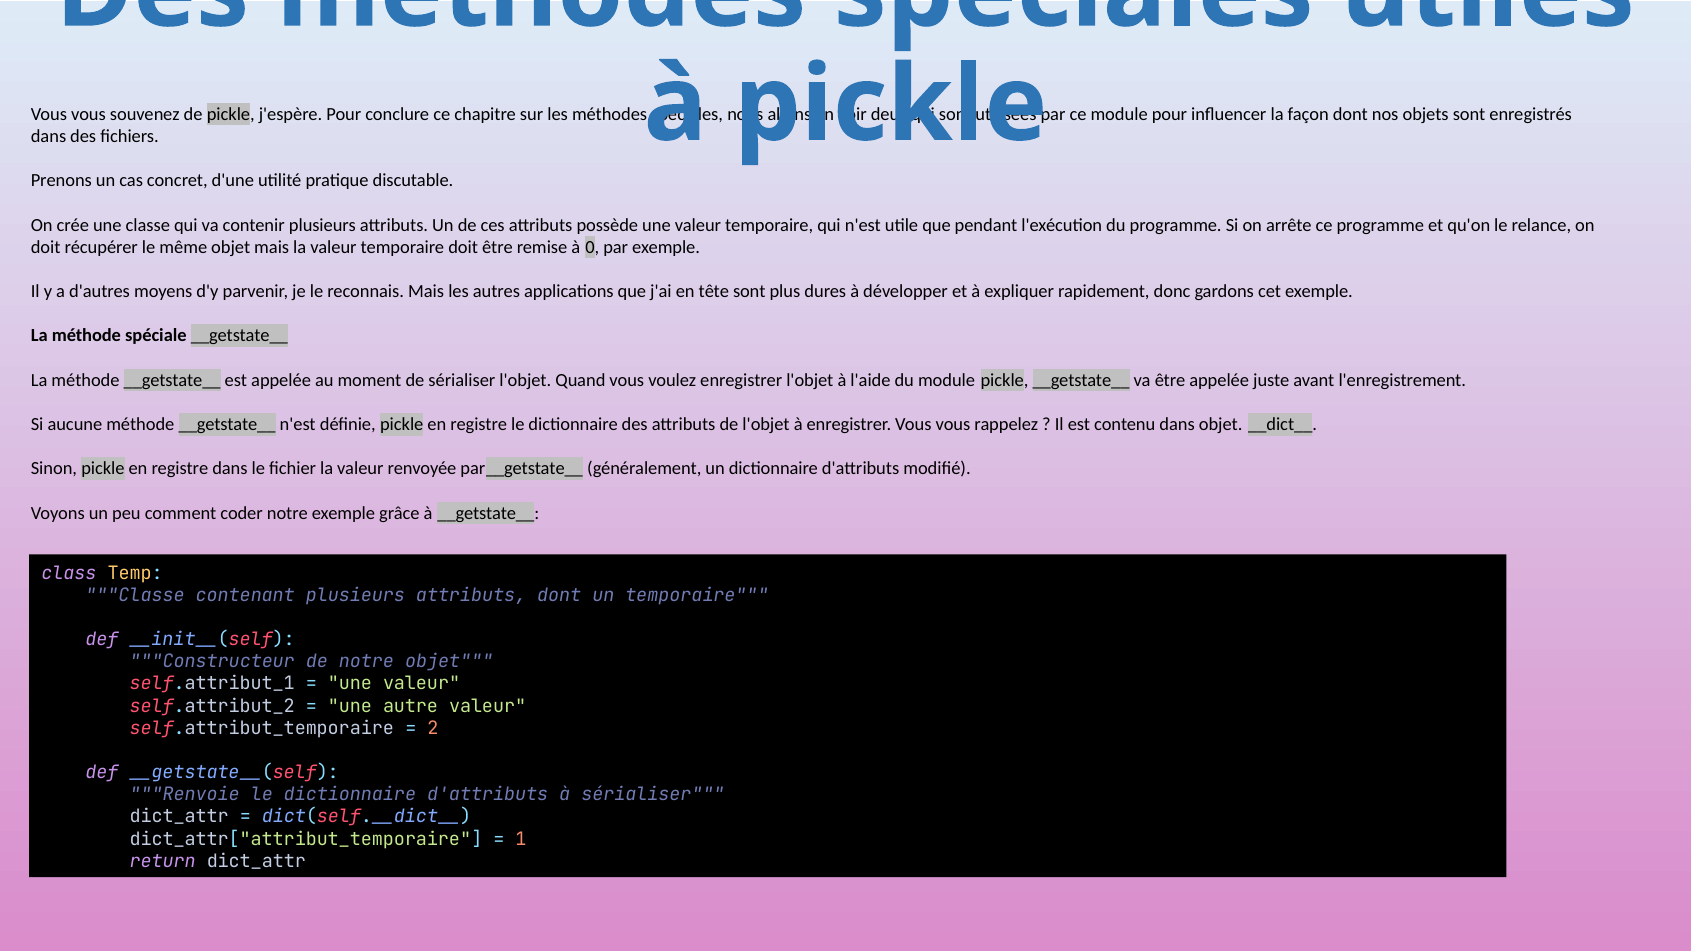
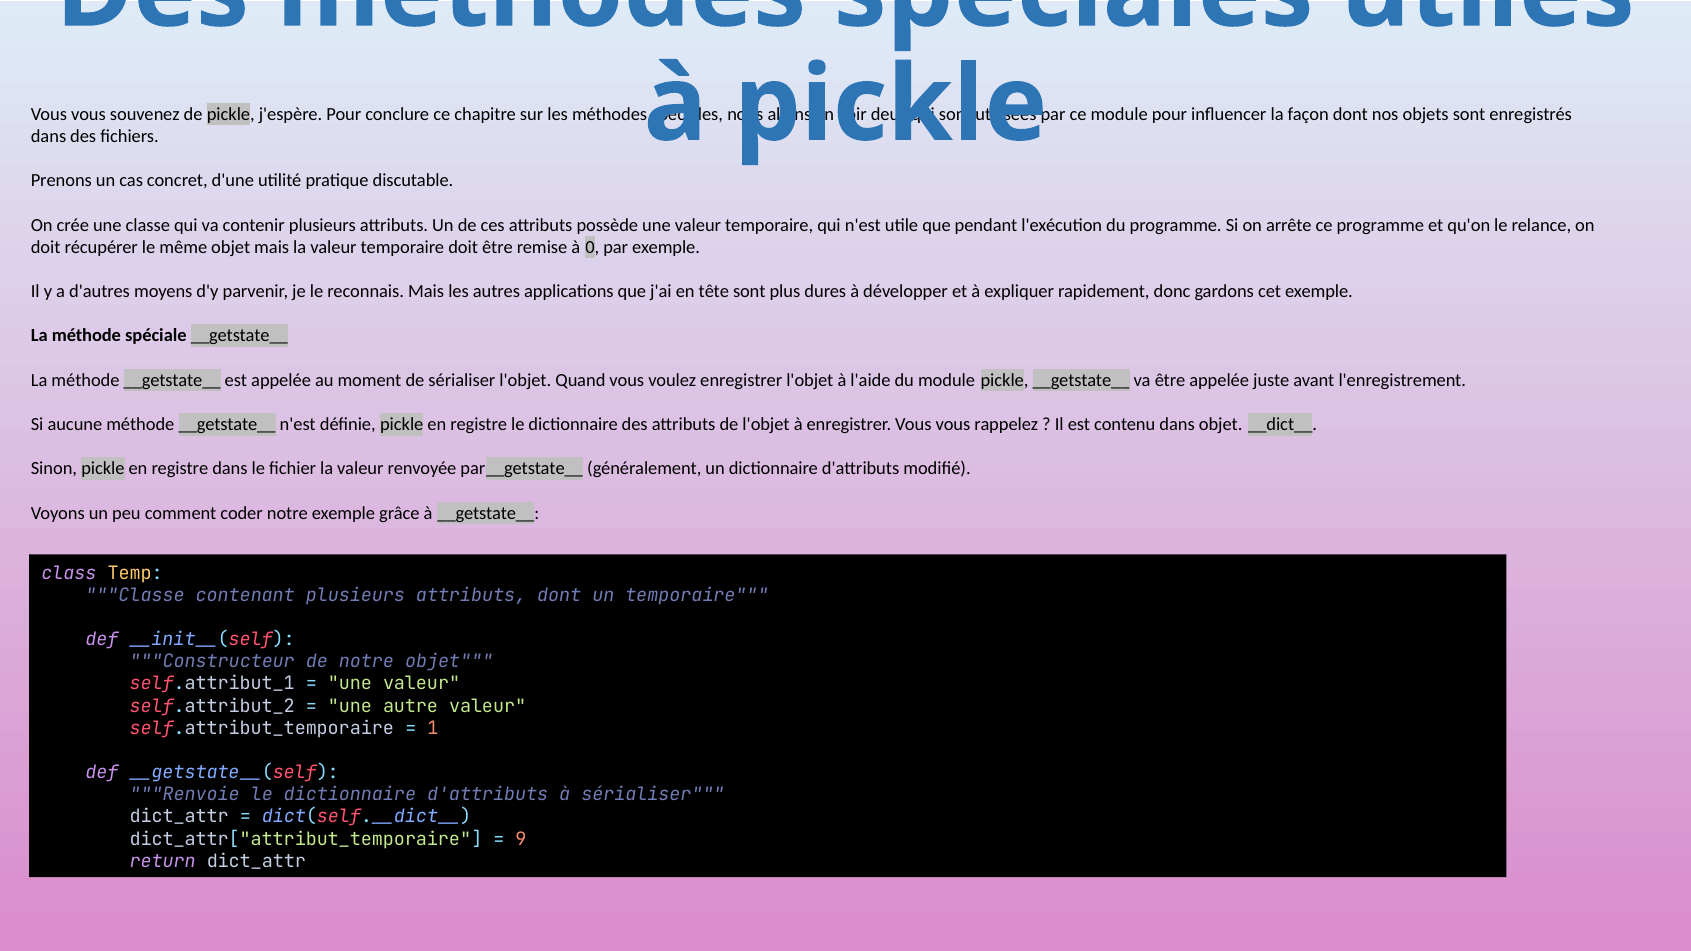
2: 2 -> 1
1: 1 -> 9
